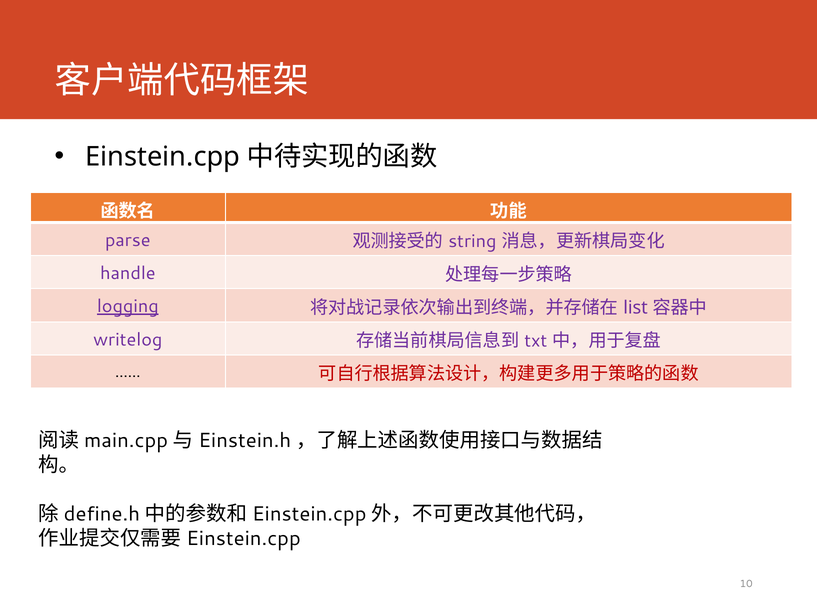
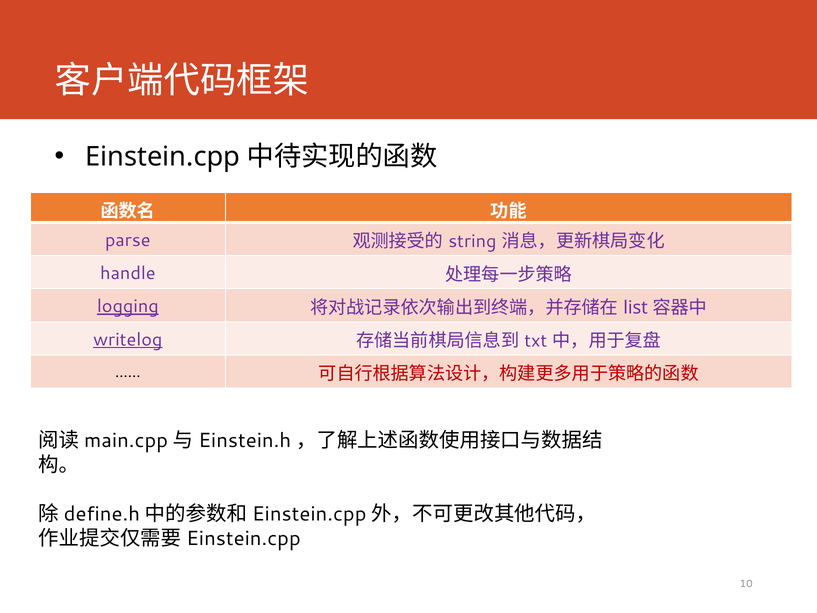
writelog underline: none -> present
